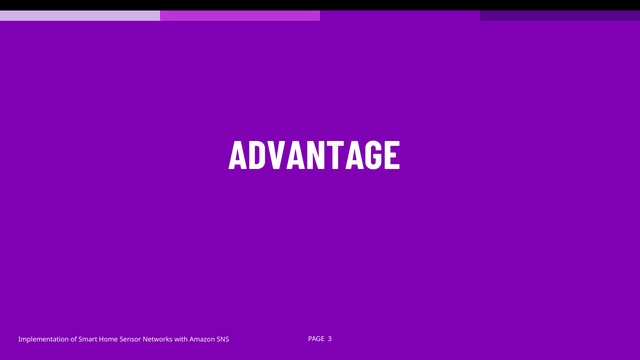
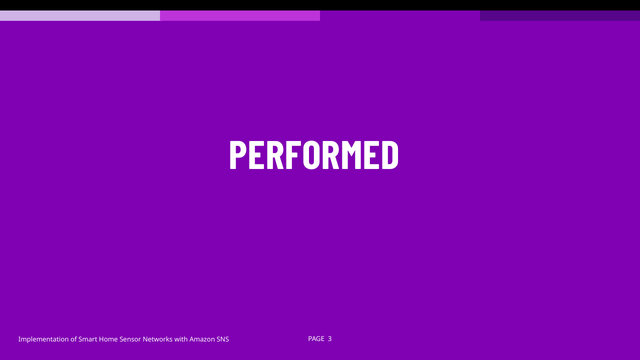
ADVANTAGE: ADVANTAGE -> PERFORMED
